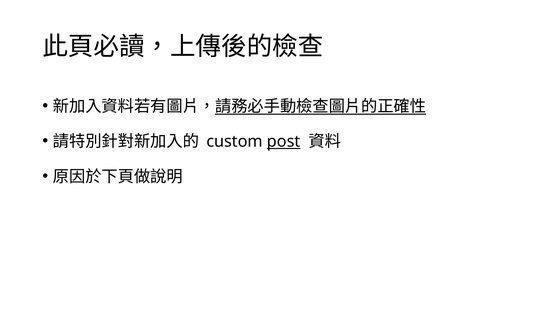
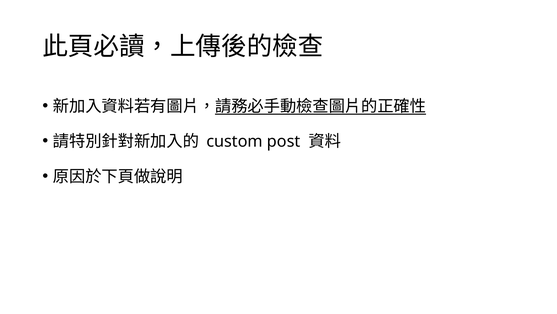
post underline: present -> none
